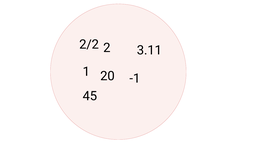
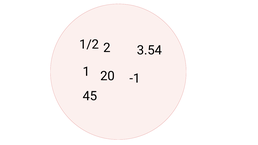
2/2: 2/2 -> 1/2
3.11: 3.11 -> 3.54
